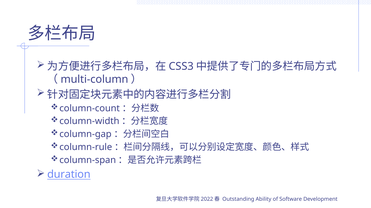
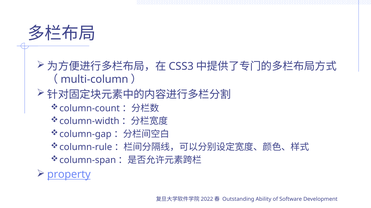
duration: duration -> property
